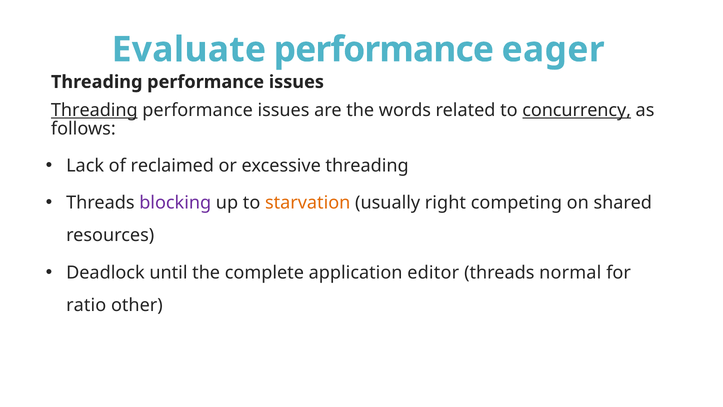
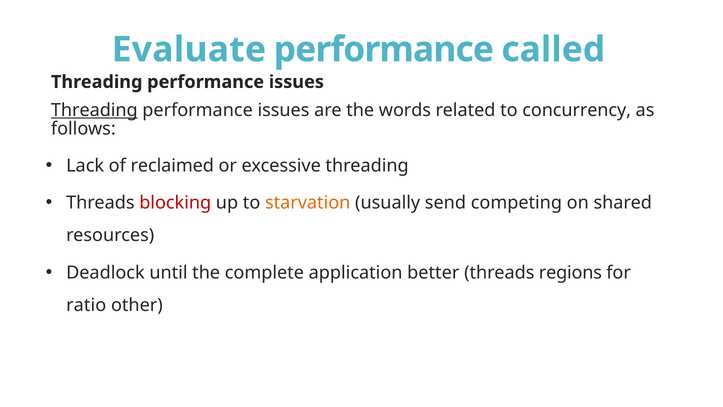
eager: eager -> called
concurrency underline: present -> none
blocking colour: purple -> red
right: right -> send
editor: editor -> better
normal: normal -> regions
